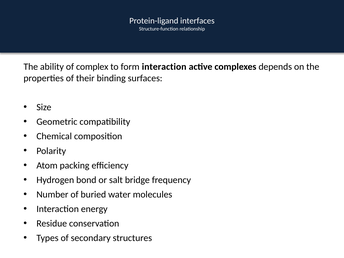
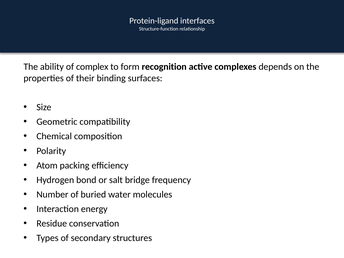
form interaction: interaction -> recognition
